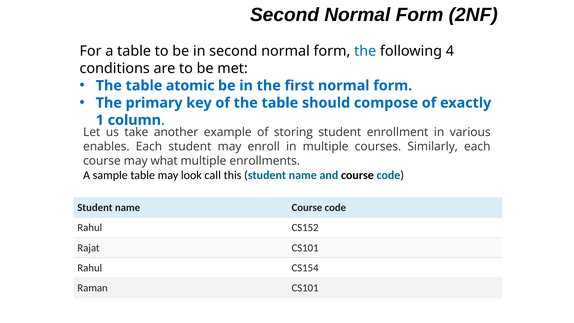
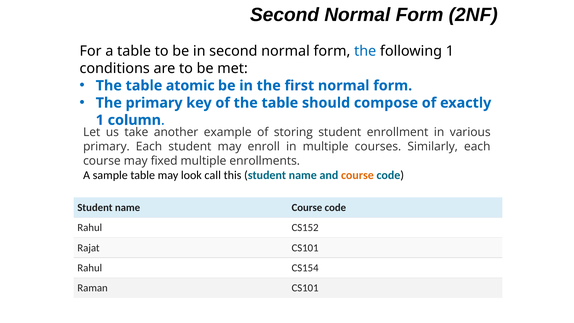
following 4: 4 -> 1
enables at (106, 146): enables -> primary
what: what -> fixed
course at (357, 175) colour: black -> orange
